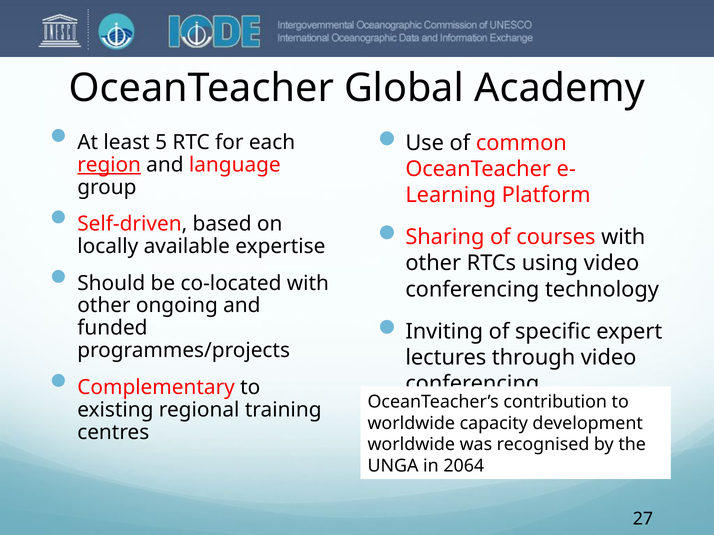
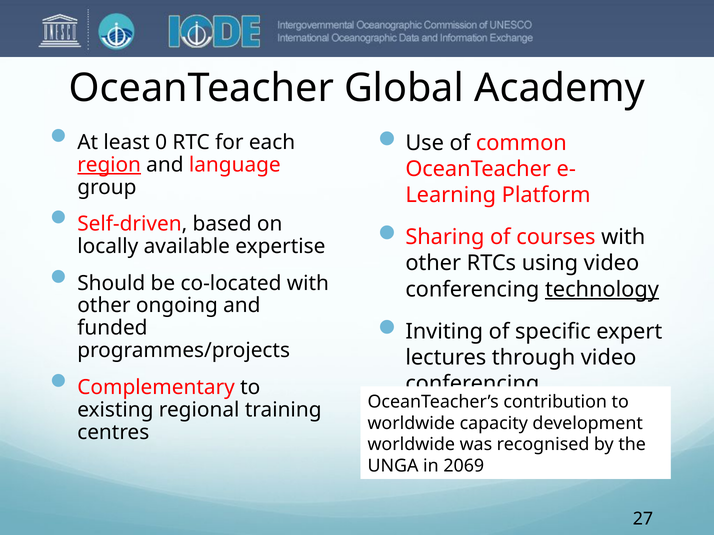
5: 5 -> 0
technology underline: none -> present
2064: 2064 -> 2069
